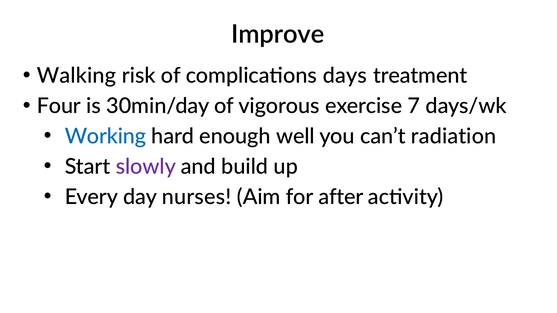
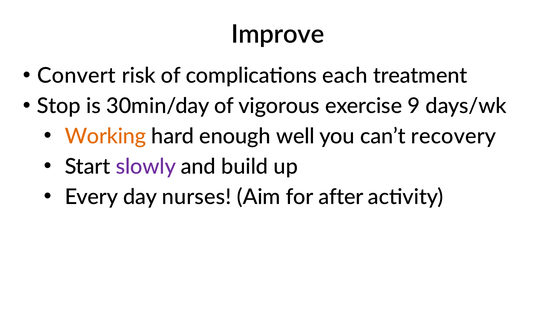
Walking: Walking -> Convert
days: days -> each
Four: Four -> Stop
7: 7 -> 9
Working colour: blue -> orange
radiation: radiation -> recovery
